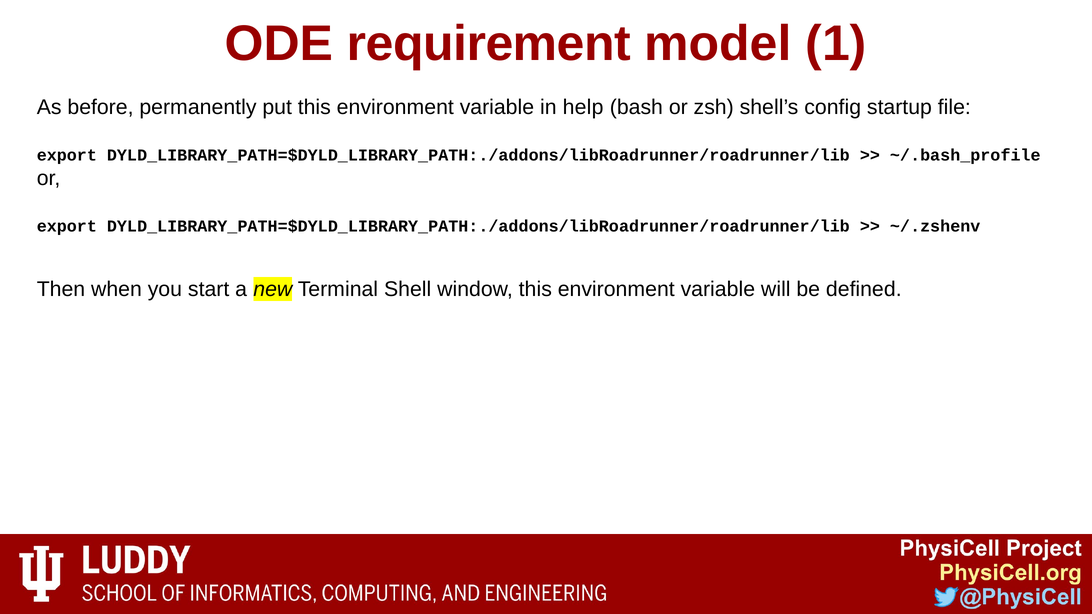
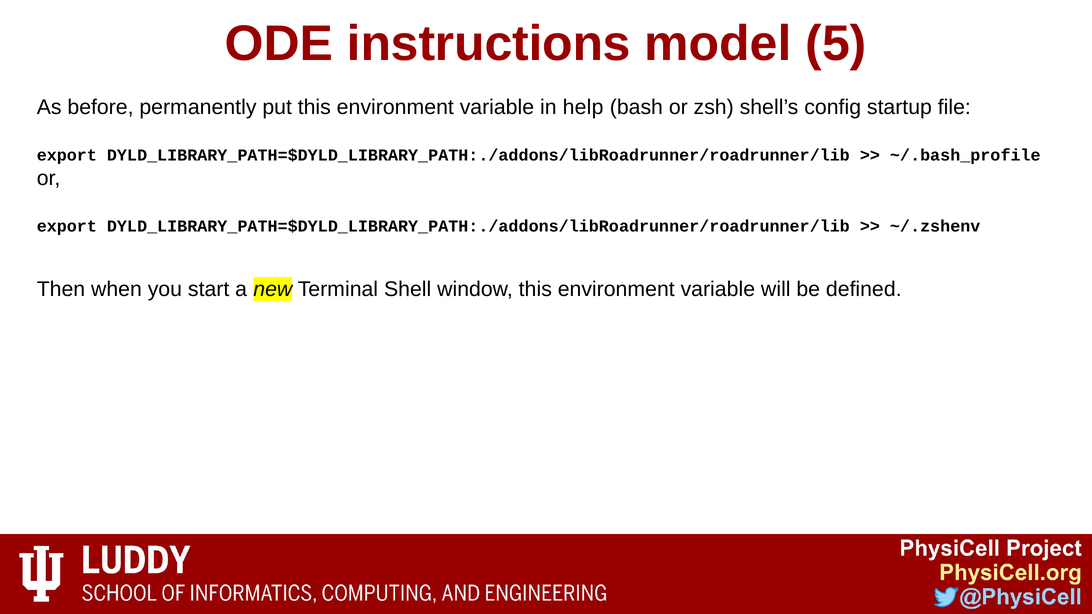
requirement: requirement -> instructions
1: 1 -> 5
